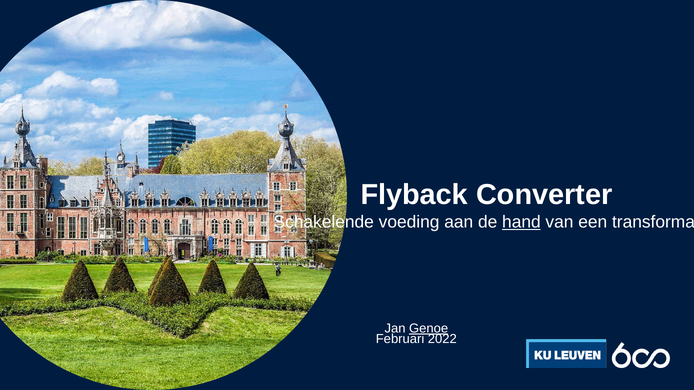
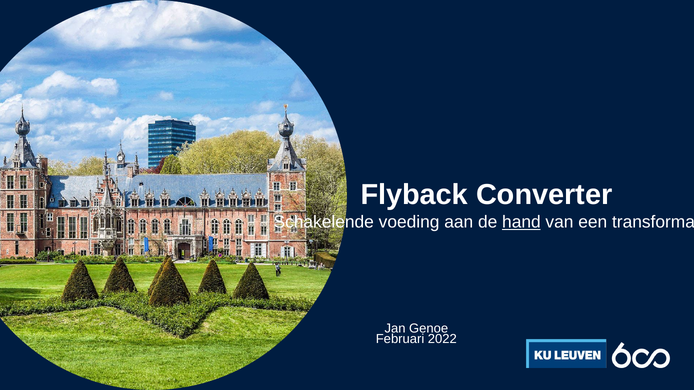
Genoe underline: present -> none
